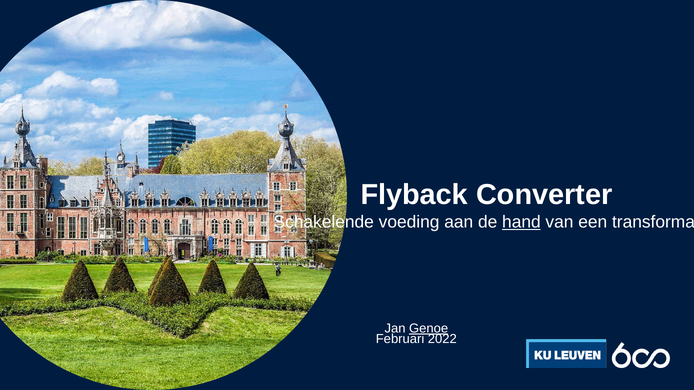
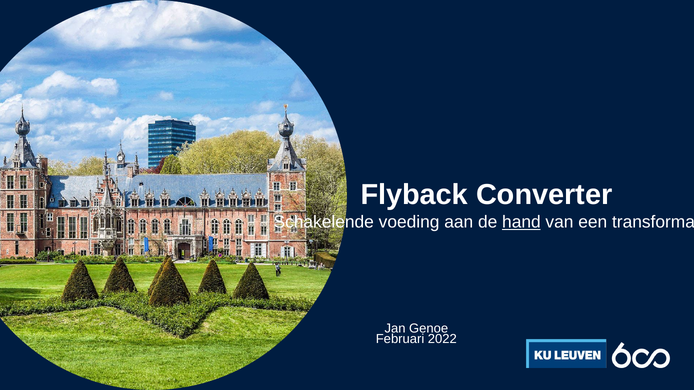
Genoe underline: present -> none
